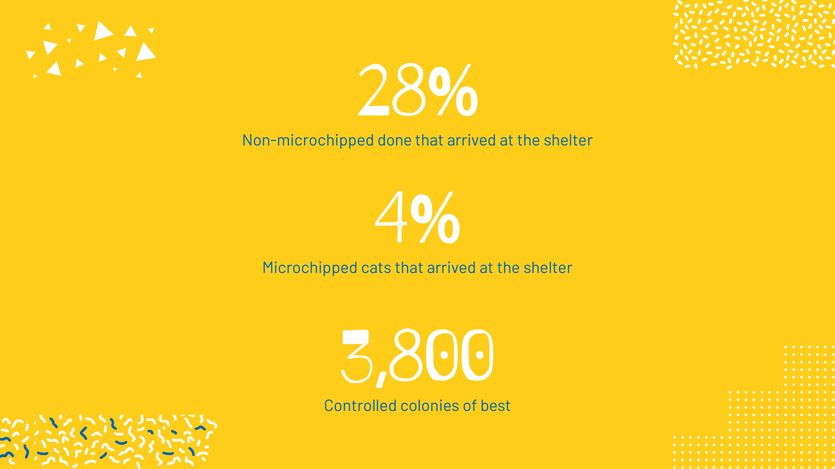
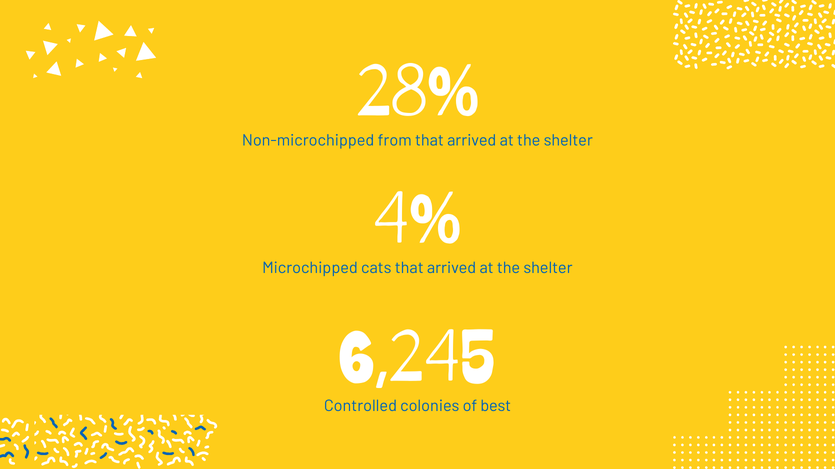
done: done -> from
3,800: 3,800 -> 6,245
